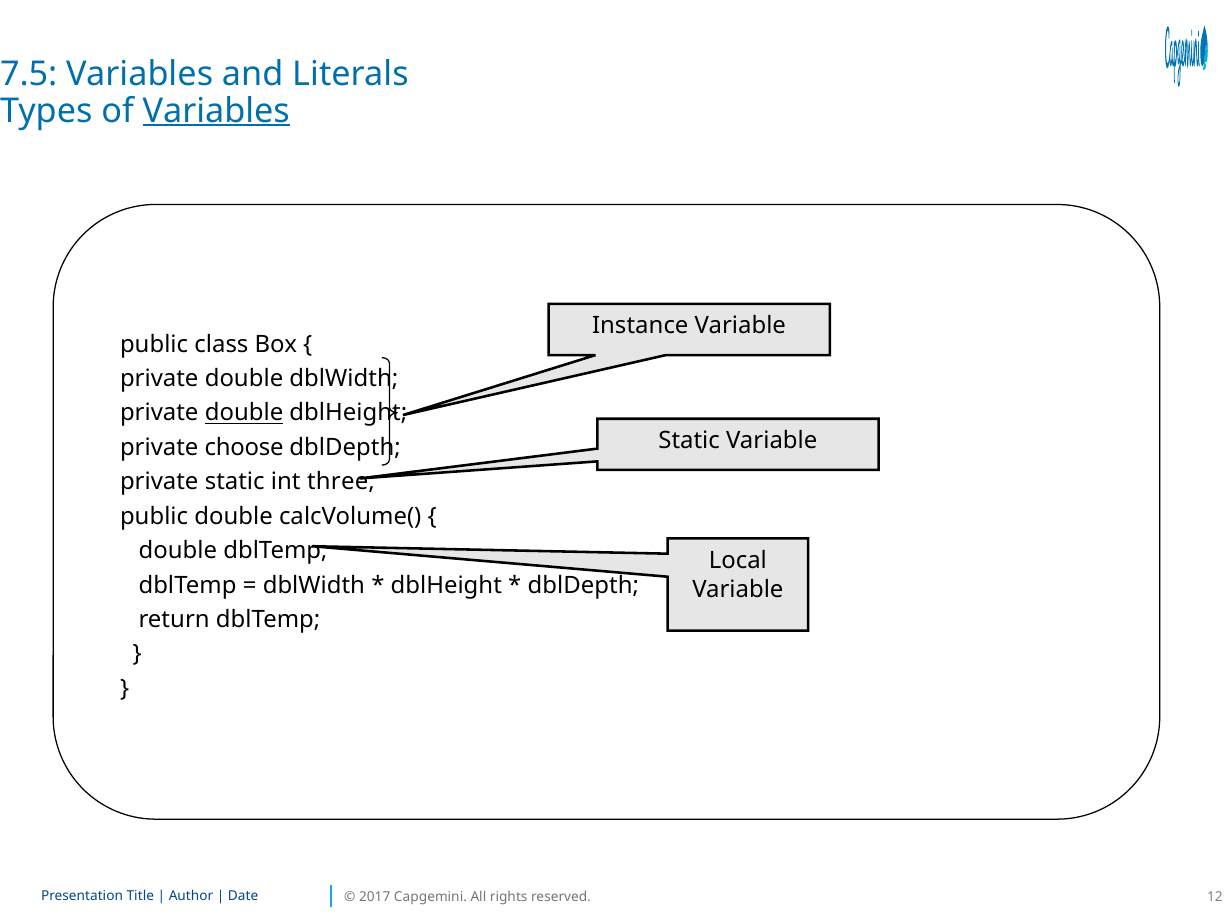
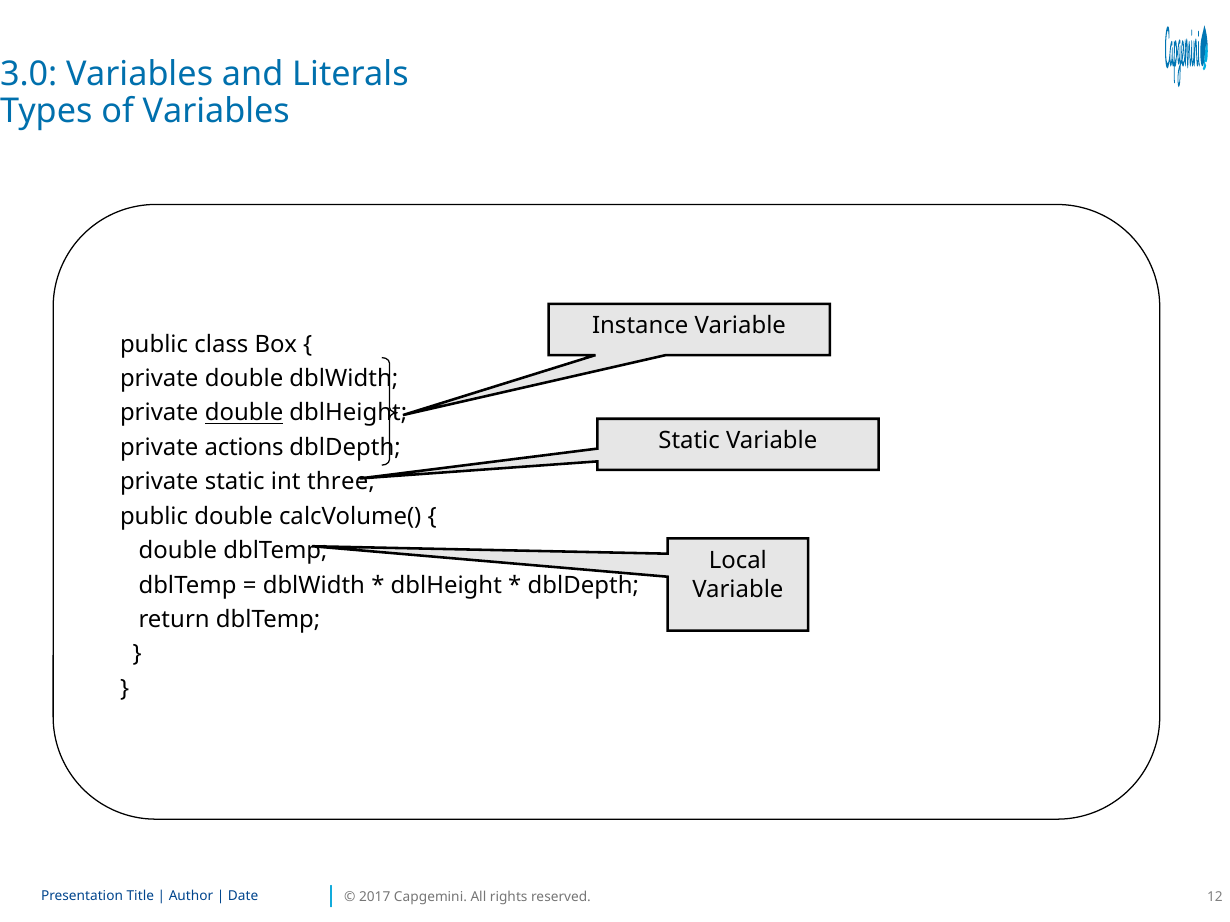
7.5: 7.5 -> 3.0
Variables at (216, 111) underline: present -> none
choose: choose -> actions
